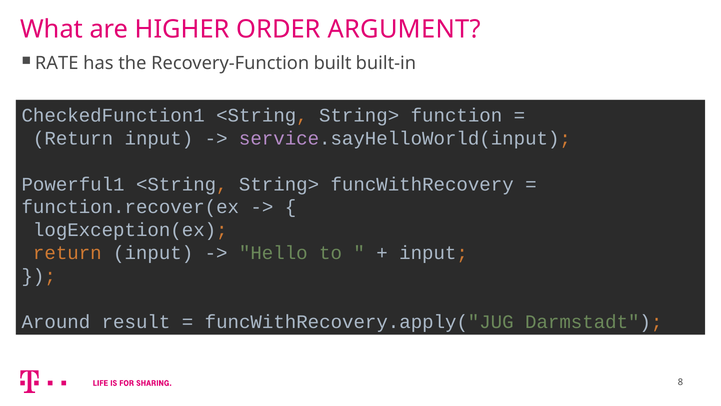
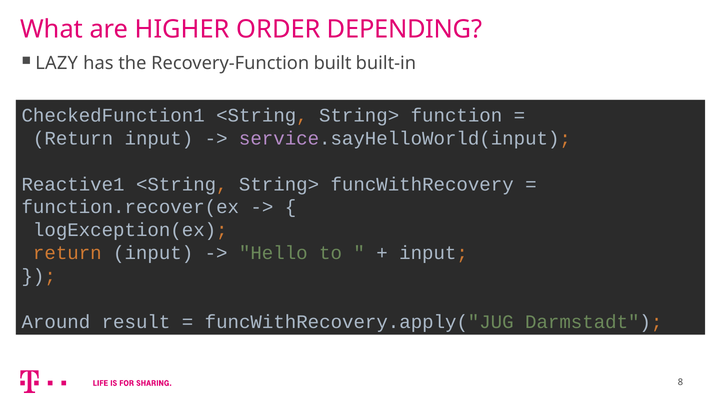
ARGUMENT: ARGUMENT -> DEPENDING
RATE: RATE -> LAZY
Powerful1: Powerful1 -> Reactive1
